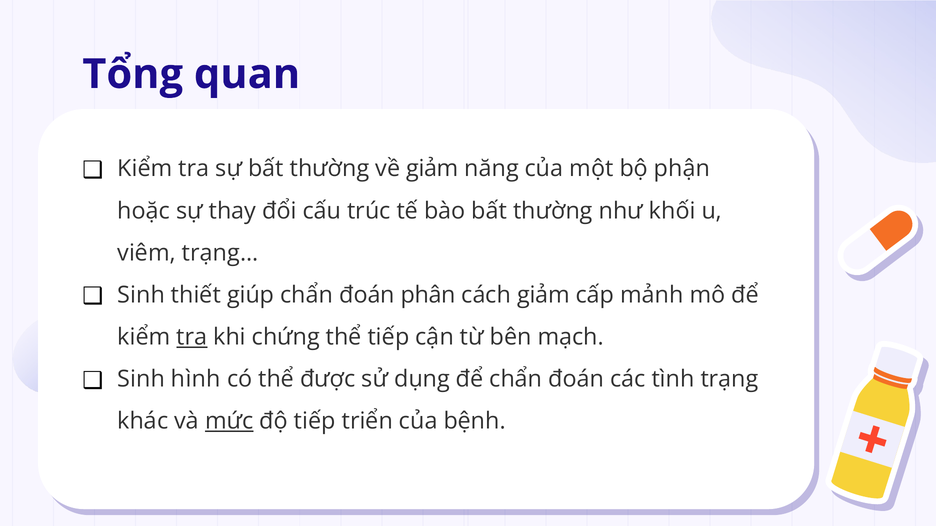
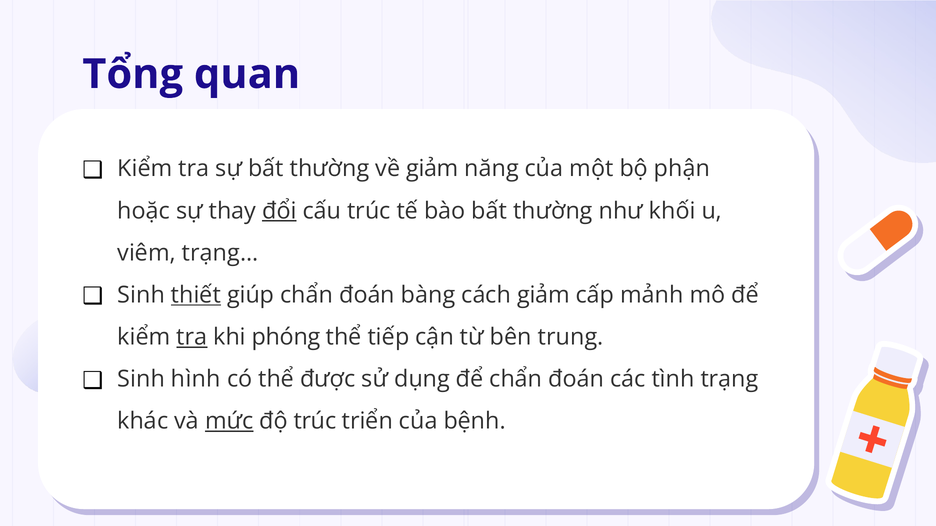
đổi underline: none -> present
thiết underline: none -> present
phân: phân -> bàng
chứng: chứng -> phóng
mạch: mạch -> trung
độ tiếp: tiếp -> trúc
